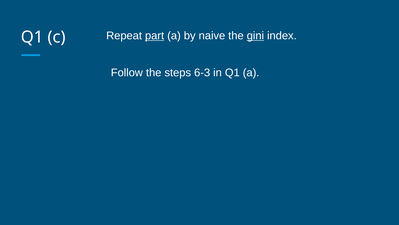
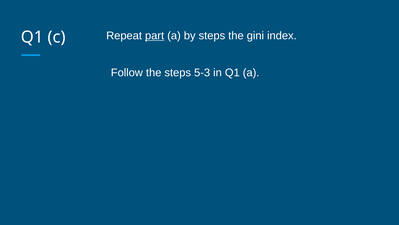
by naive: naive -> steps
gini underline: present -> none
6-3: 6-3 -> 5-3
